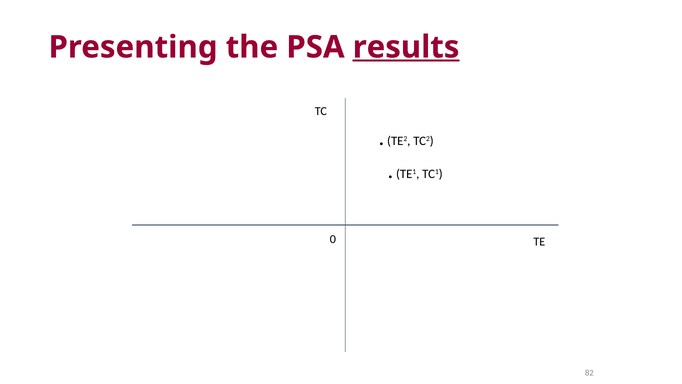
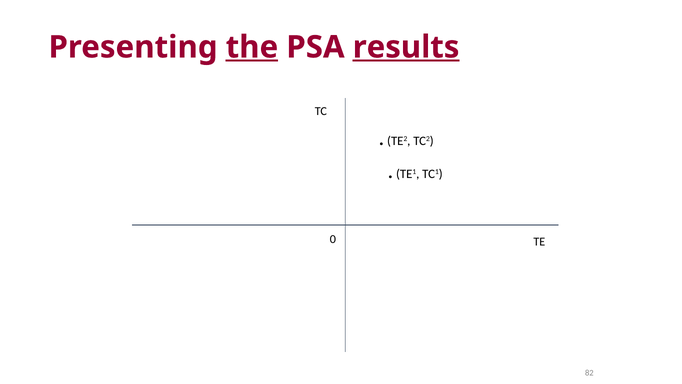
the underline: none -> present
